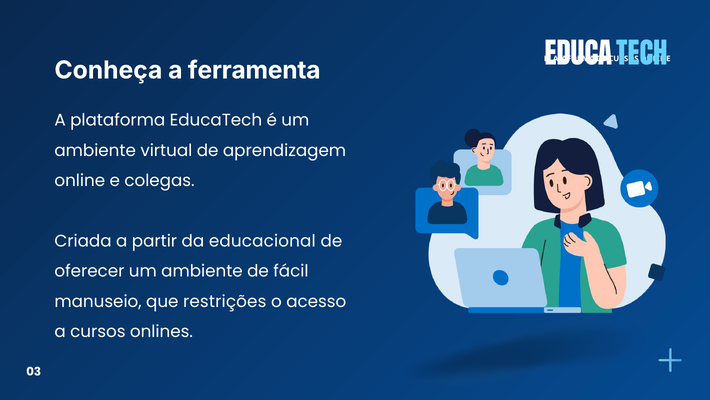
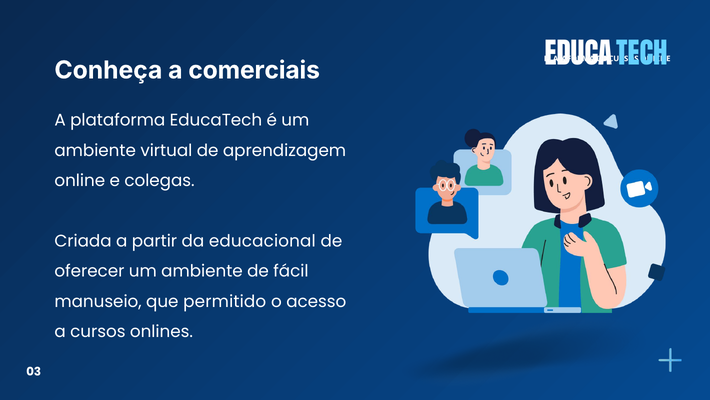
ferramenta: ferramenta -> comerciais
restrições: restrições -> permitido
